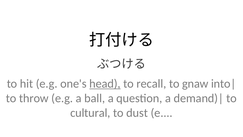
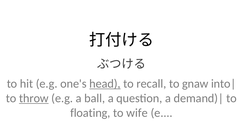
throw underline: none -> present
cultural: cultural -> floating
dust: dust -> wife
